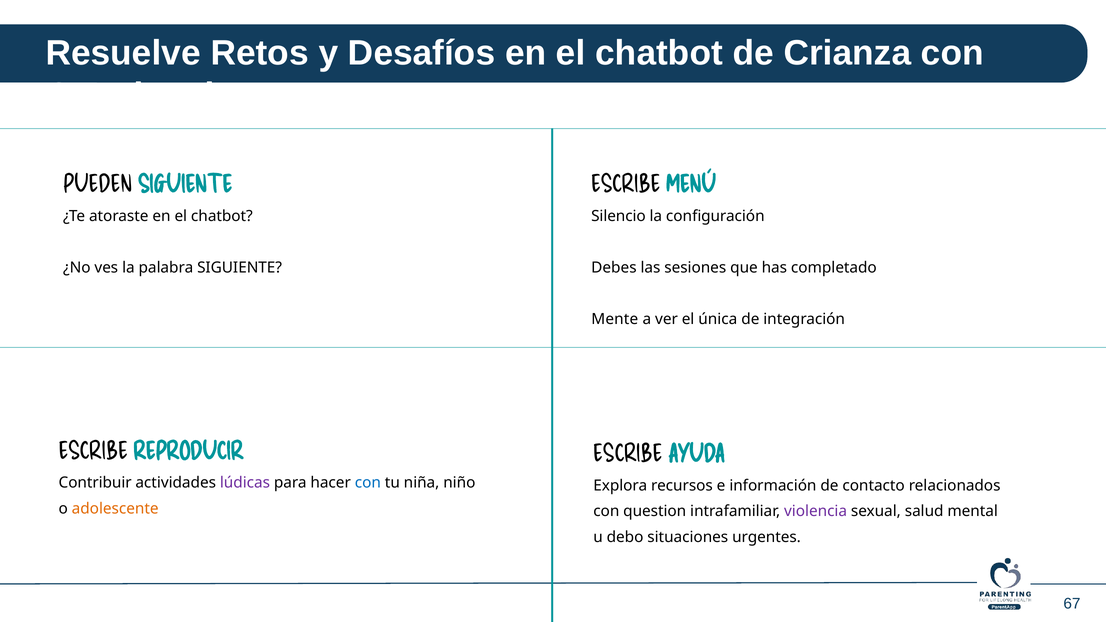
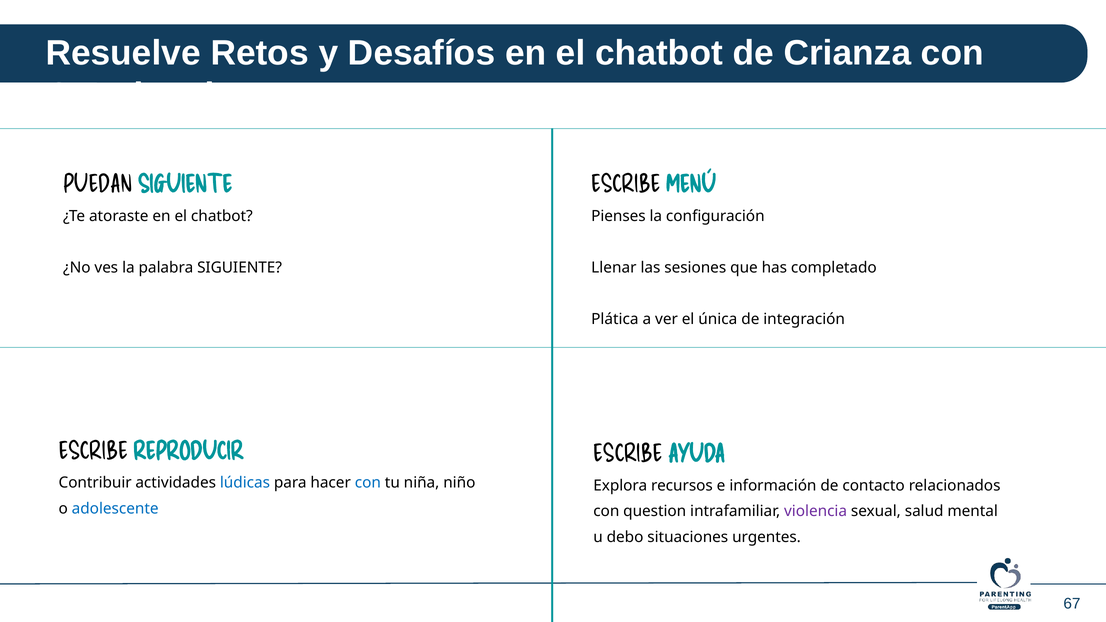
PUEDEN: PUEDEN -> PUEDAN
Silencio: Silencio -> Pienses
Debes: Debes -> Llenar
Mente: Mente -> Plática
lúdicas colour: purple -> blue
adolescente colour: orange -> blue
